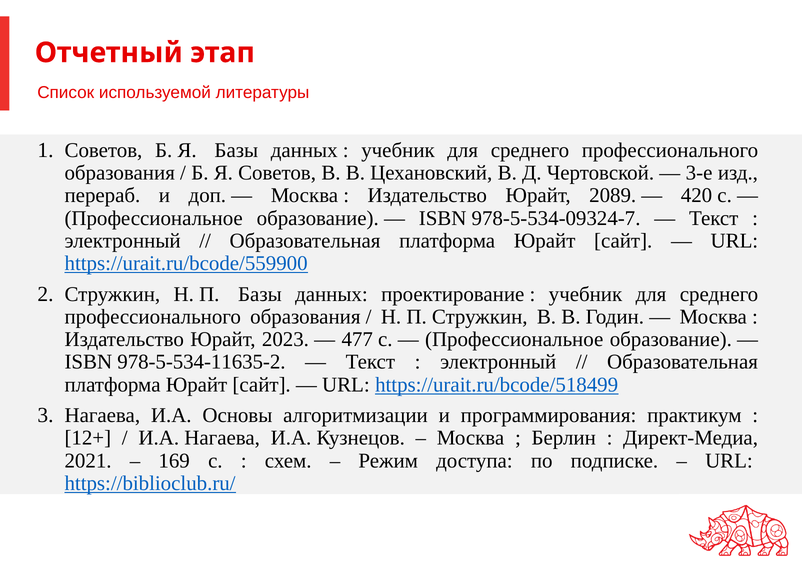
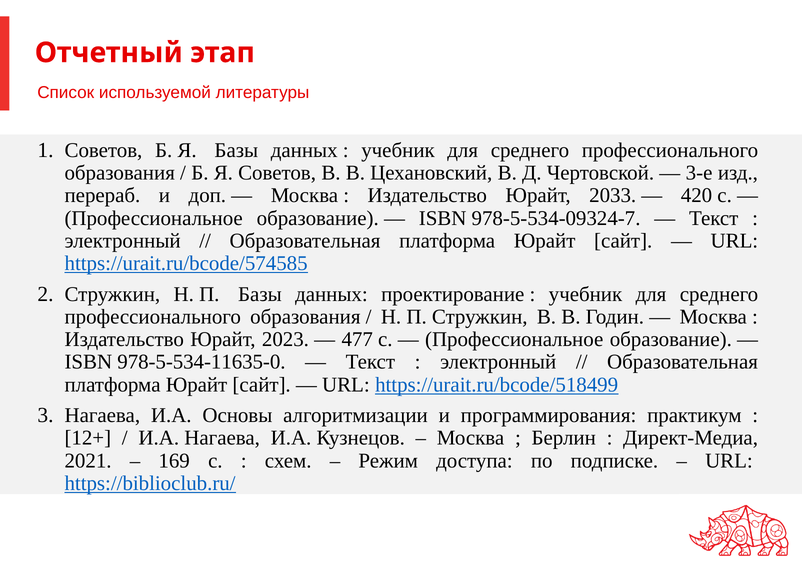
2089: 2089 -> 2033
https://urait.ru/bcode/559900: https://urait.ru/bcode/559900 -> https://urait.ru/bcode/574585
978-5-534-11635-2: 978-5-534-11635-2 -> 978-5-534-11635-0
